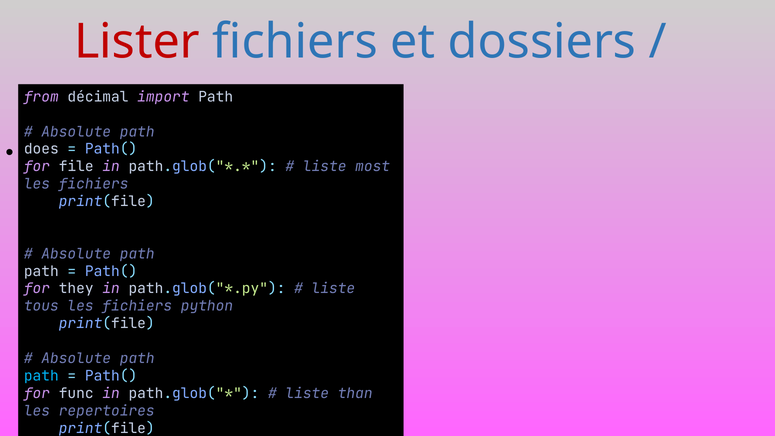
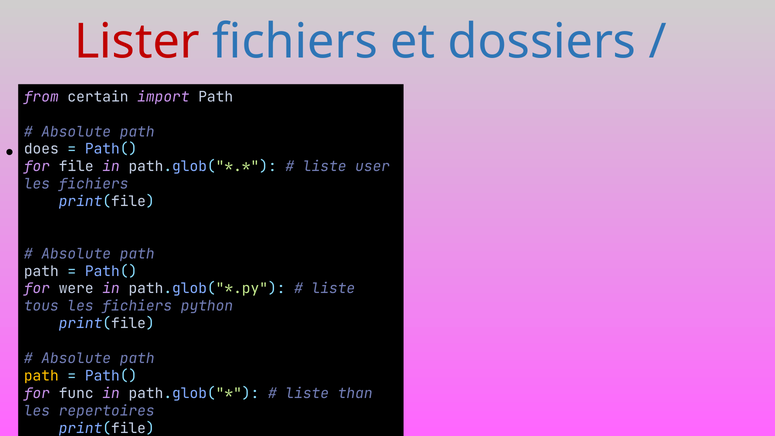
décimal: décimal -> certain
most: most -> user
they: they -> were
path at (41, 376) colour: light blue -> yellow
